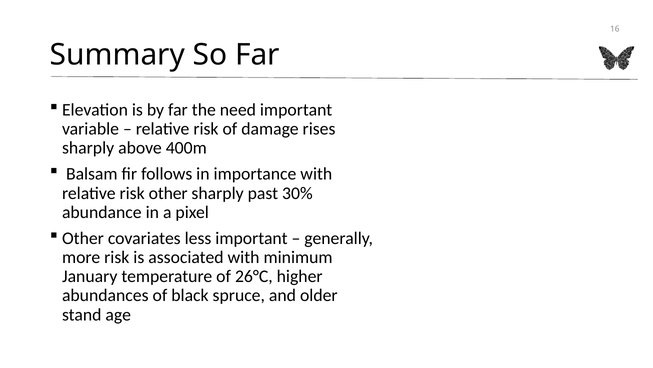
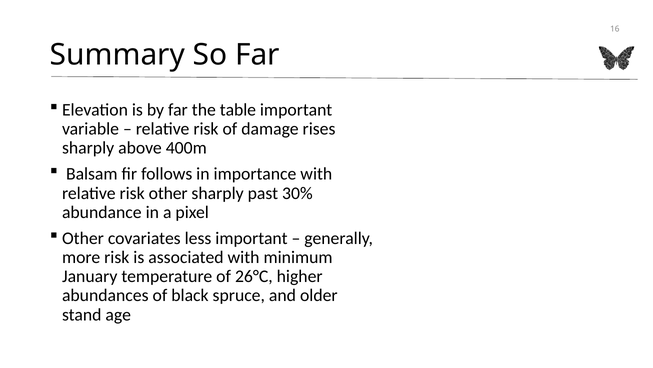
need: need -> table
